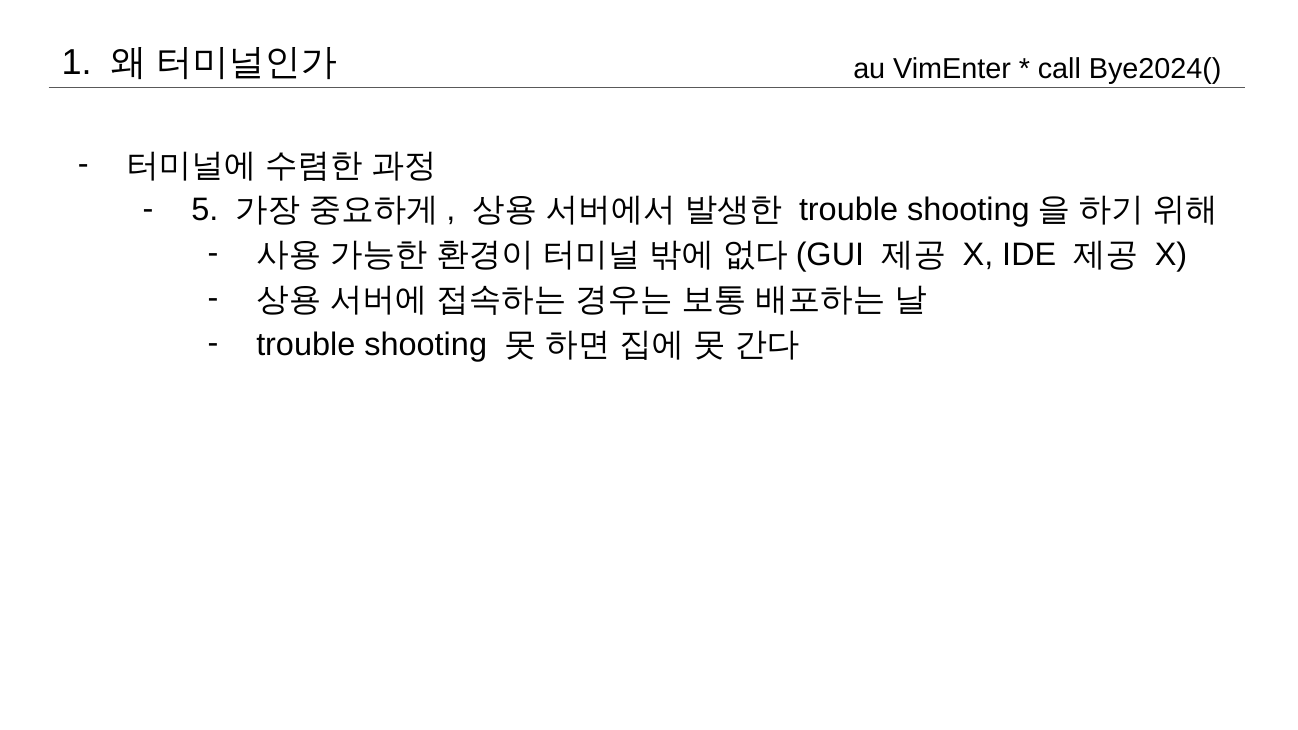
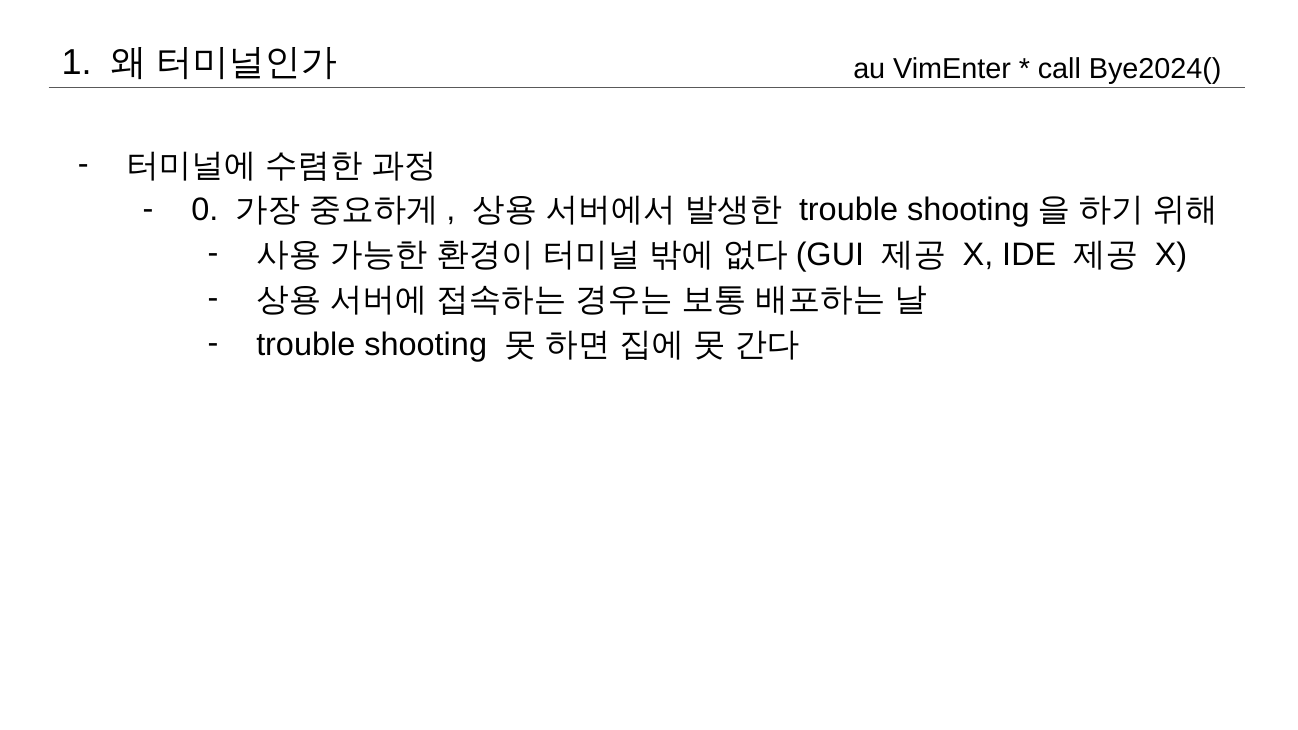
5: 5 -> 0
